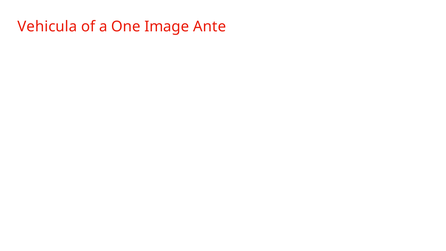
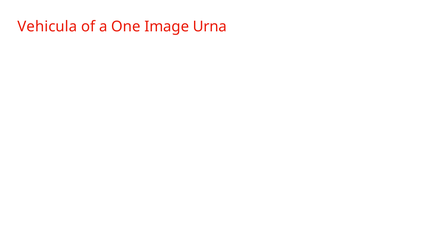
Ante: Ante -> Urna
